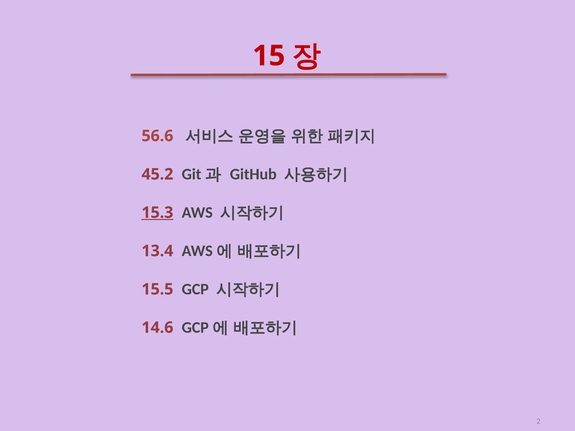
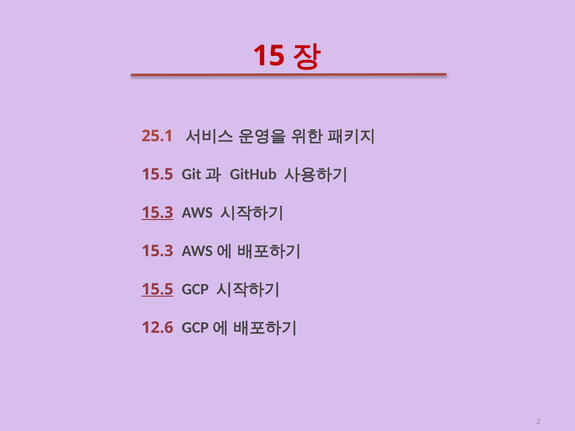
56.6: 56.6 -> 25.1
45.2 at (157, 174): 45.2 -> 15.5
13.4 at (157, 251): 13.4 -> 15.3
15.5 at (157, 289) underline: none -> present
14.6: 14.6 -> 12.6
